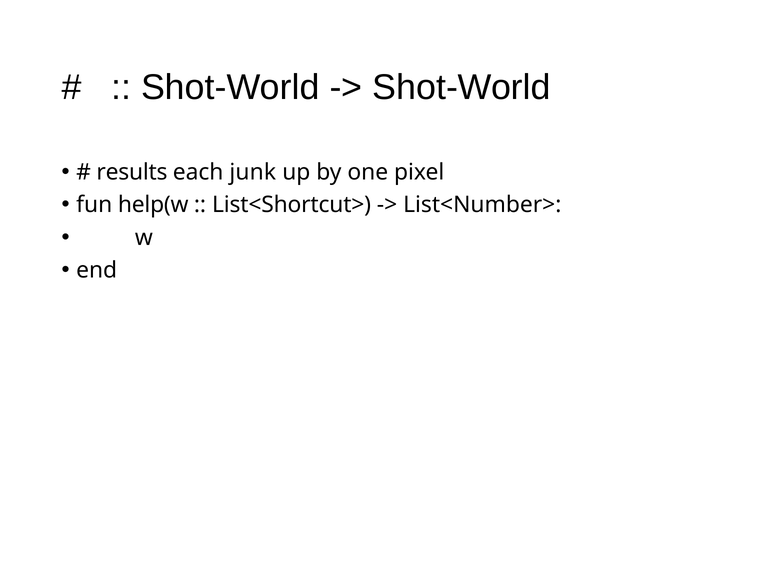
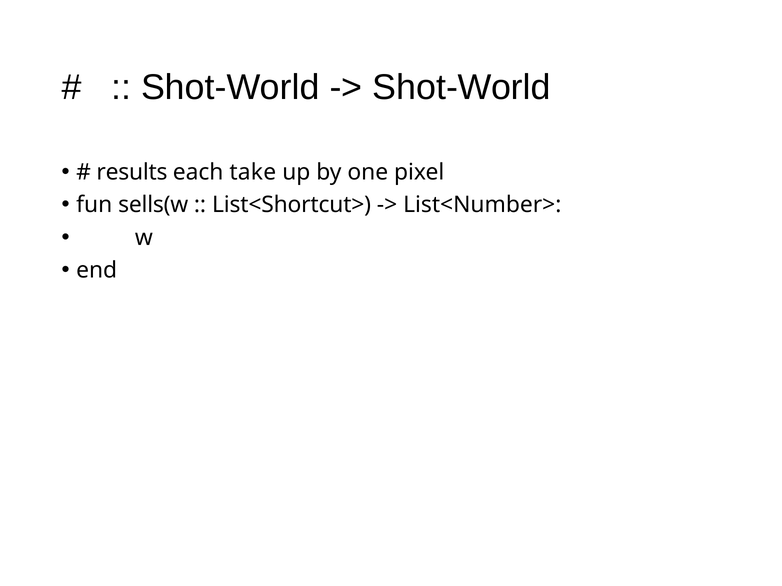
junk: junk -> take
help(w: help(w -> sells(w
